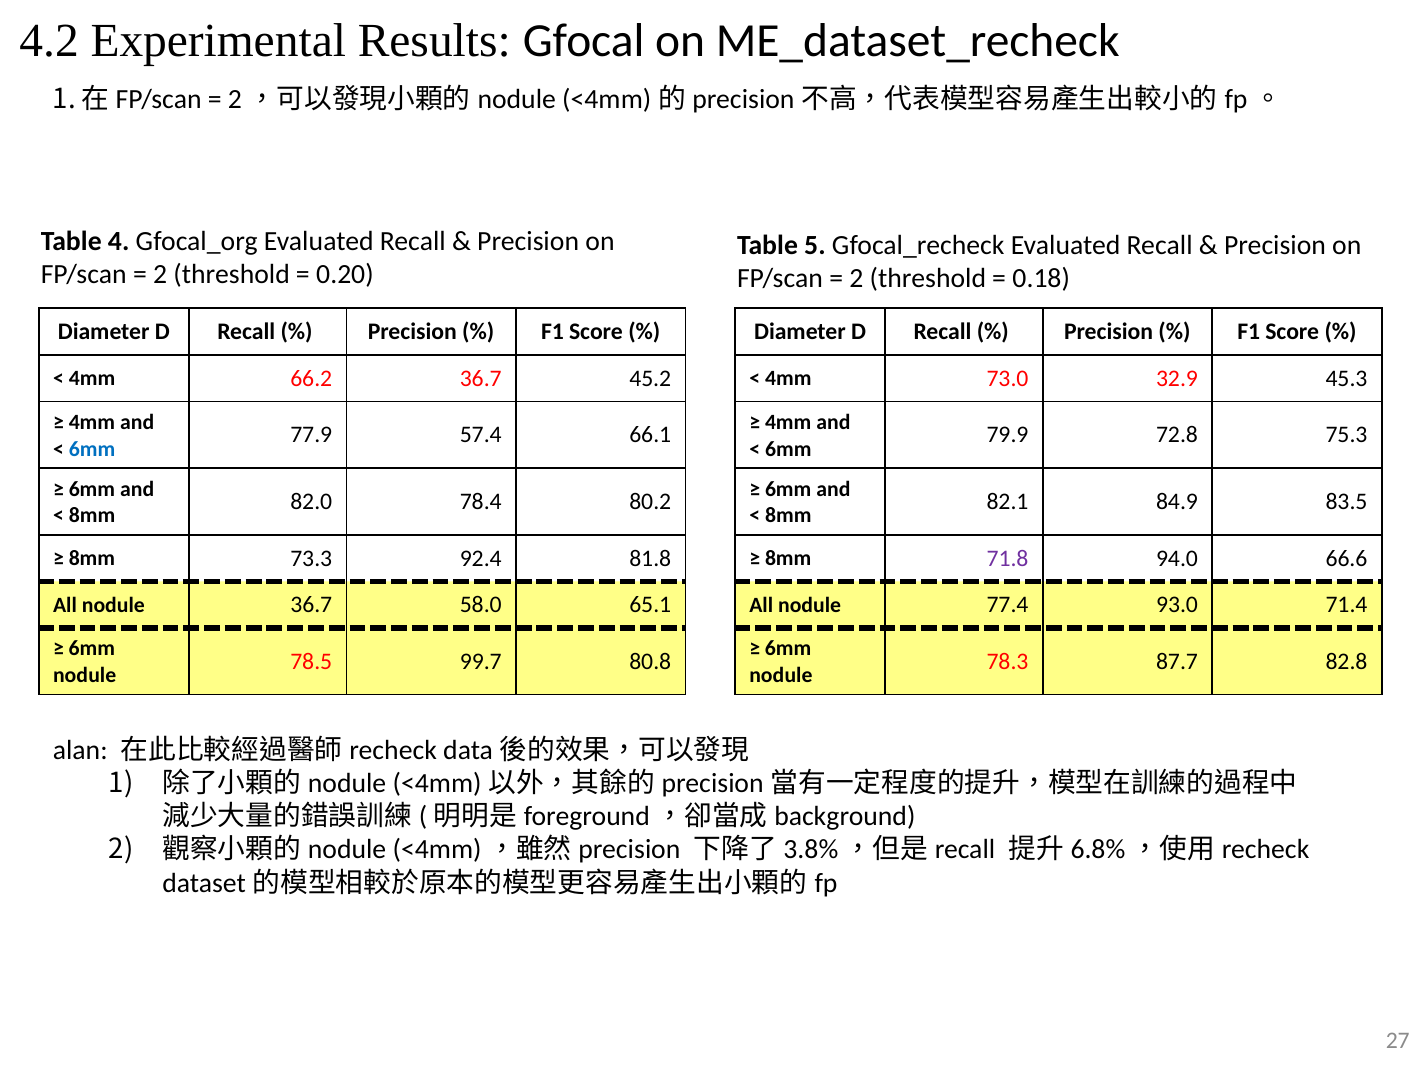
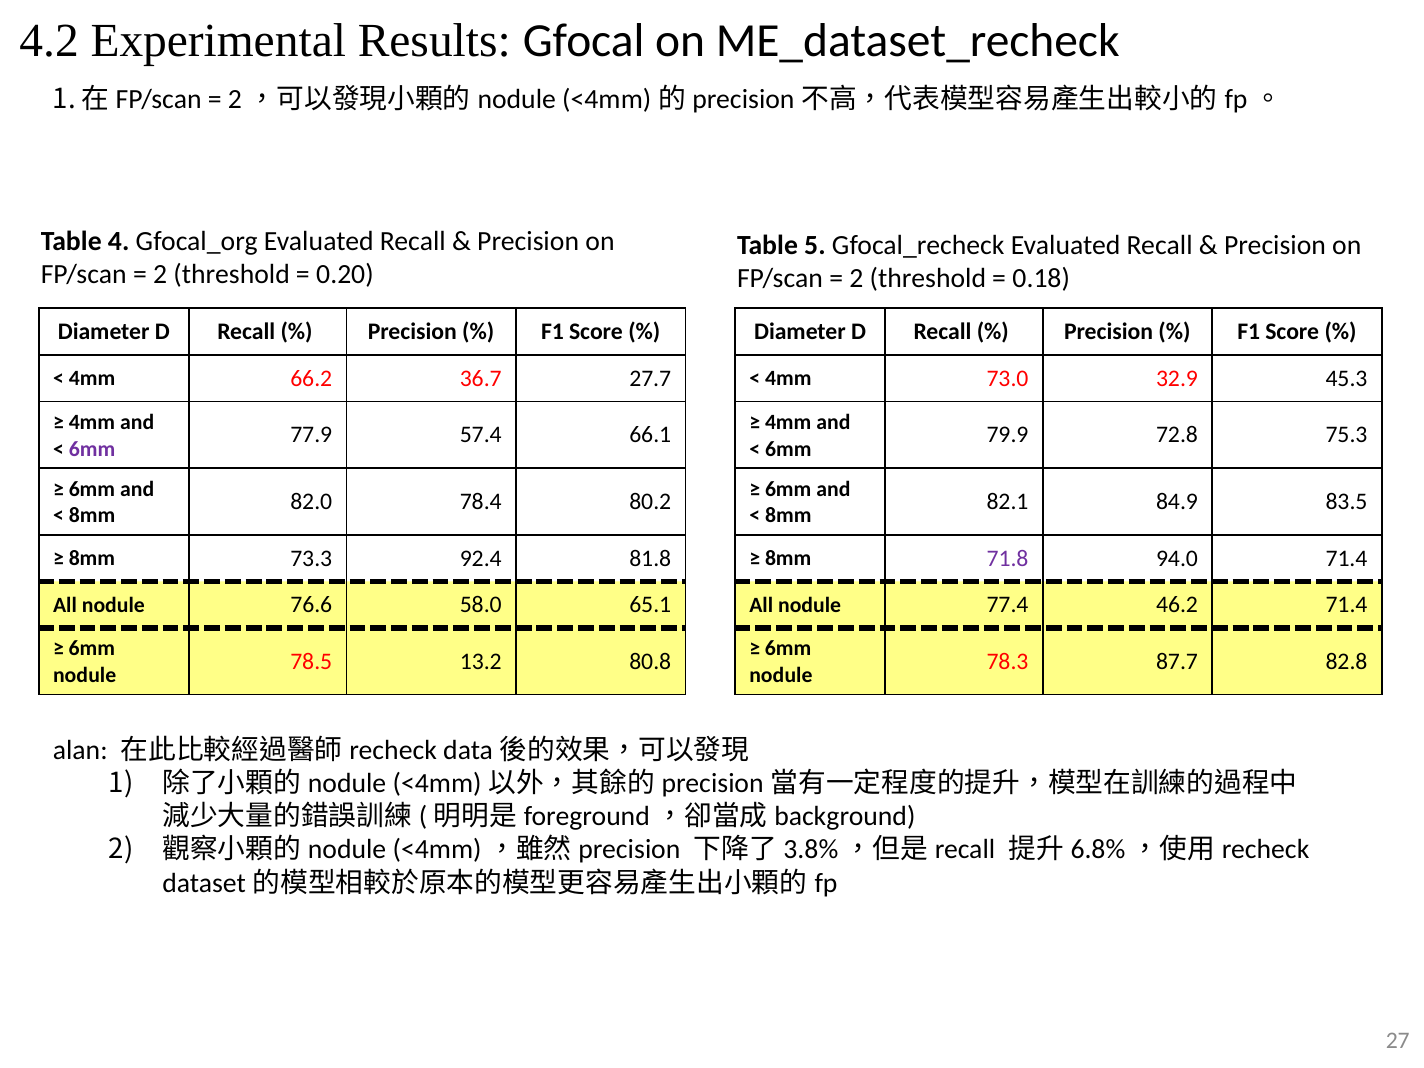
45.2: 45.2 -> 27.7
6mm at (92, 449) colour: blue -> purple
94.0 66.6: 66.6 -> 71.4
nodule 36.7: 36.7 -> 76.6
93.0: 93.0 -> 46.2
99.7: 99.7 -> 13.2
